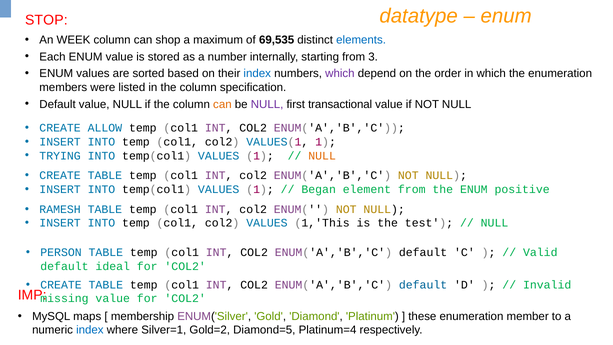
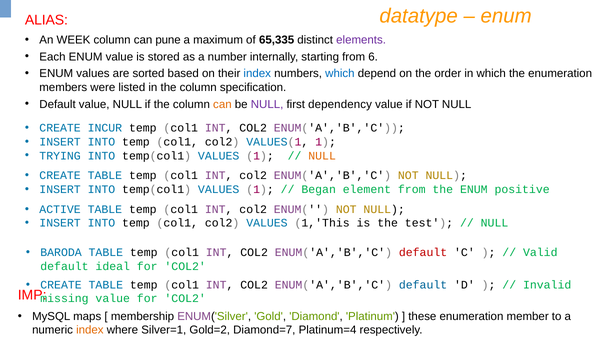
STOP: STOP -> ALIAS
shop: shop -> pune
69,535: 69,535 -> 65,335
elements colour: blue -> purple
3: 3 -> 6
which at (340, 74) colour: purple -> blue
transactional: transactional -> dependency
ALLOW: ALLOW -> INCUR
RAMESH: RAMESH -> ACTIVE
PERSON: PERSON -> BARODA
default at (423, 252) colour: black -> red
index at (90, 330) colour: blue -> orange
Diamond=5: Diamond=5 -> Diamond=7
